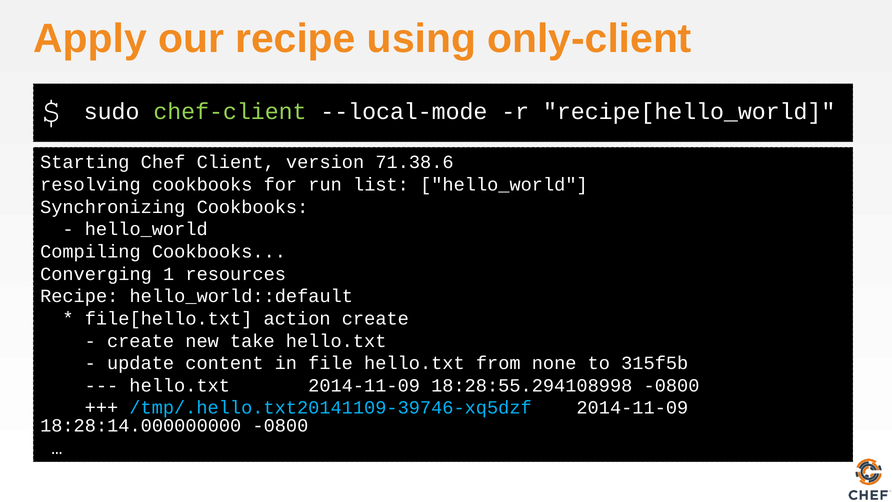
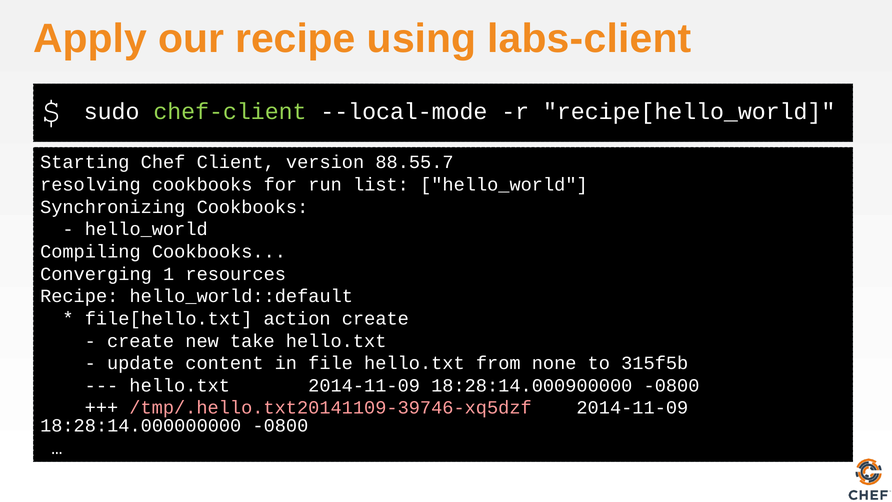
only-client: only-client -> labs-client
71.38.6: 71.38.6 -> 88.55.7
18:28:55.294108998: 18:28:55.294108998 -> 18:28:14.000900000
/tmp/.hello.txt20141109-39746-xq5dzf colour: light blue -> pink
